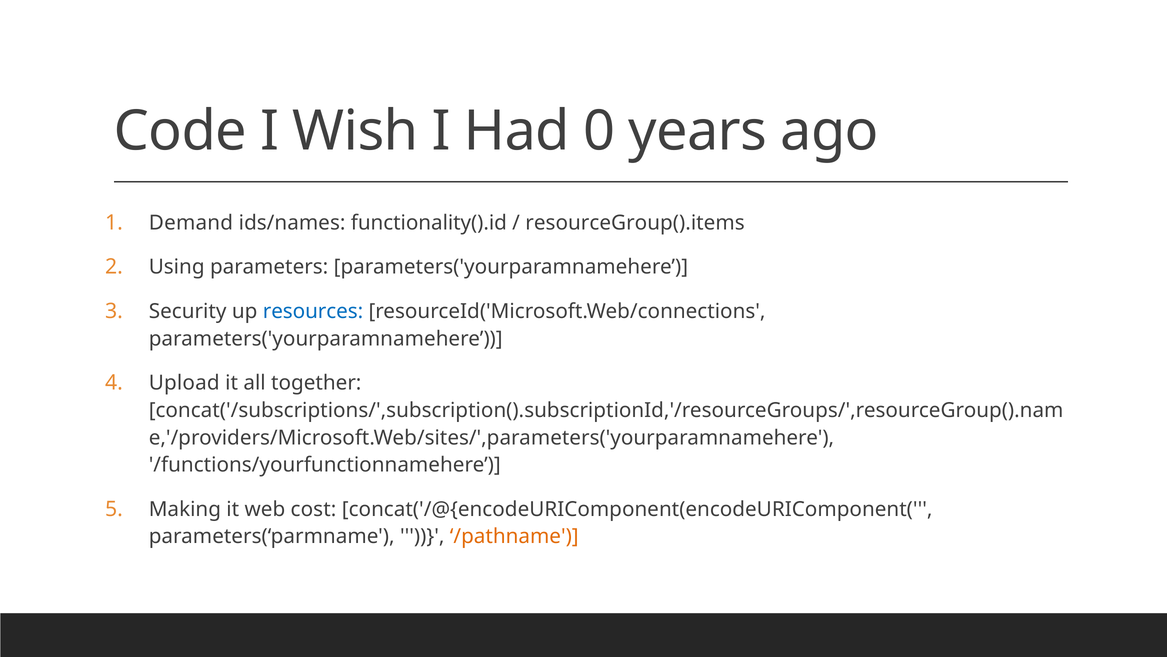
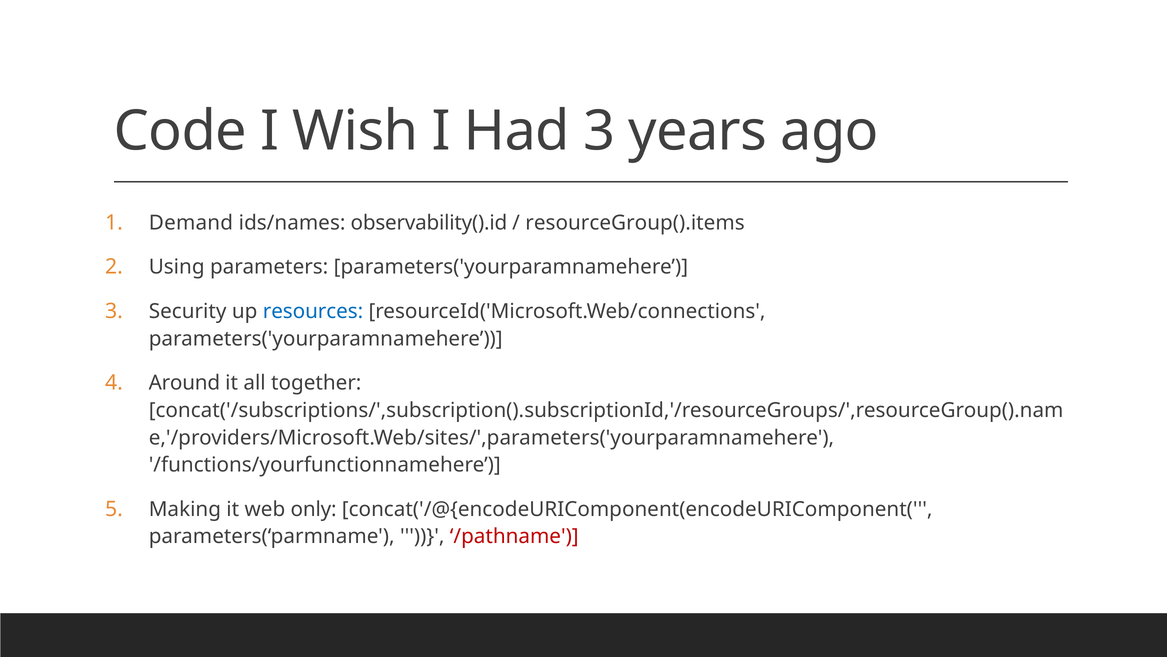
Had 0: 0 -> 3
functionality().id: functionality().id -> observability().id
Upload: Upload -> Around
cost: cost -> only
/pathname colour: orange -> red
